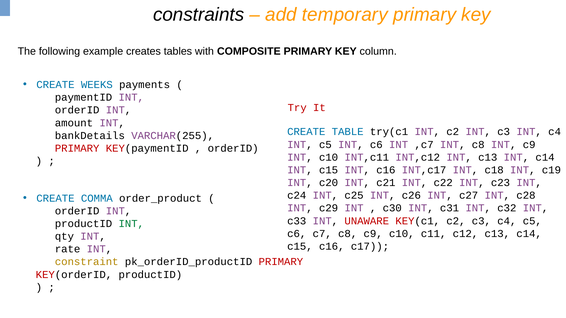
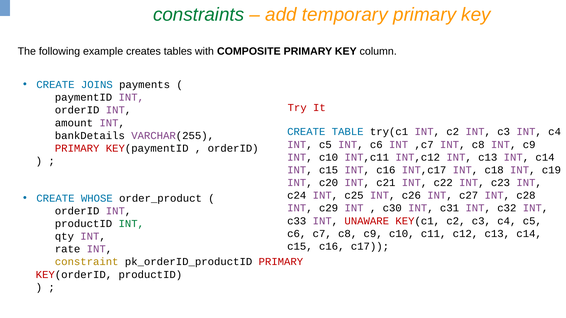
constraints colour: black -> green
WEEKS: WEEKS -> JOINS
COMMA: COMMA -> WHOSE
